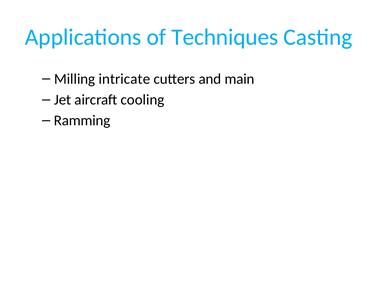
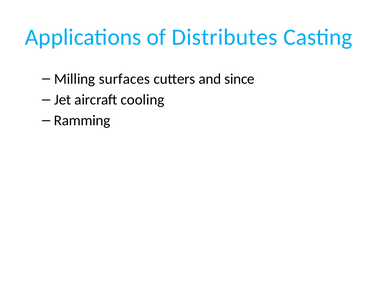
Techniques: Techniques -> Distributes
intricate: intricate -> surfaces
main: main -> since
